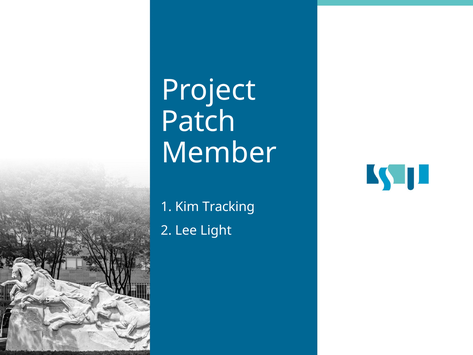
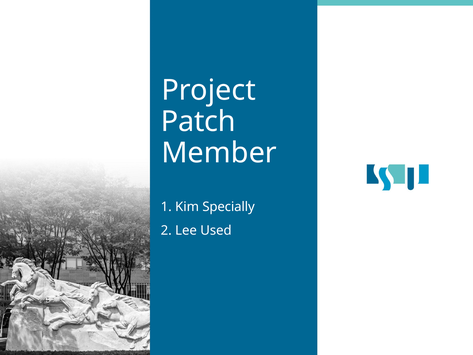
Tracking: Tracking -> Specially
Light: Light -> Used
